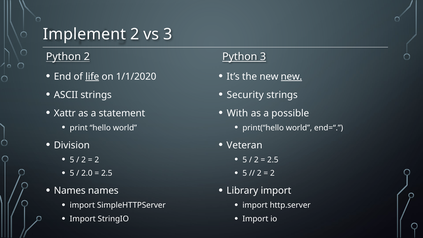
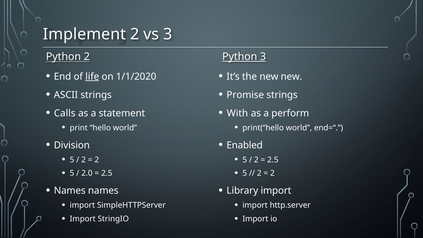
new at (291, 76) underline: present -> none
Security: Security -> Promise
Xattr: Xattr -> Calls
possible: possible -> perform
Veteran: Veteran -> Enabled
